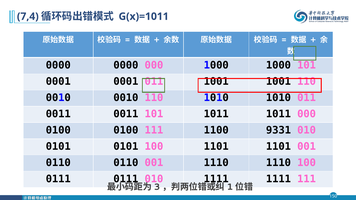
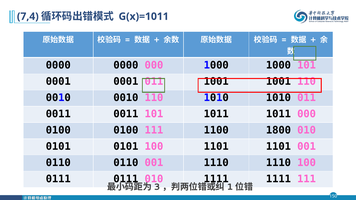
9331: 9331 -> 1800
